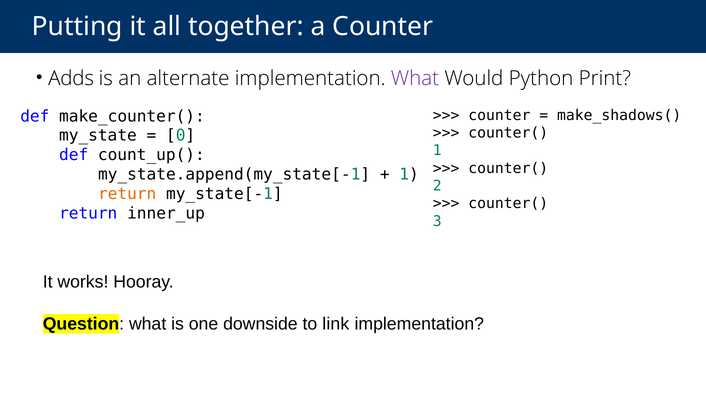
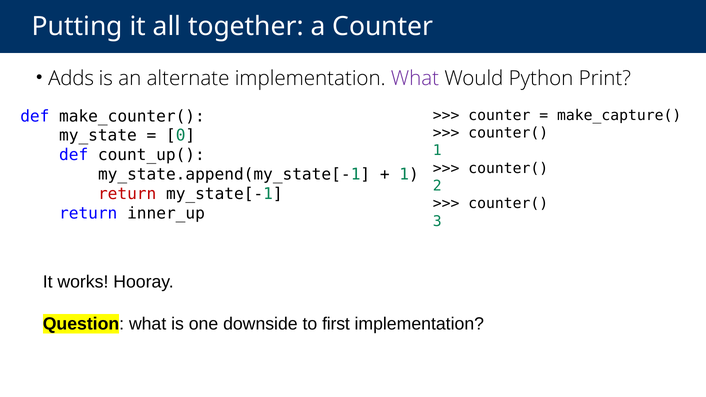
make_shadows(: make_shadows( -> make_capture(
return at (127, 194) colour: orange -> red
link: link -> first
